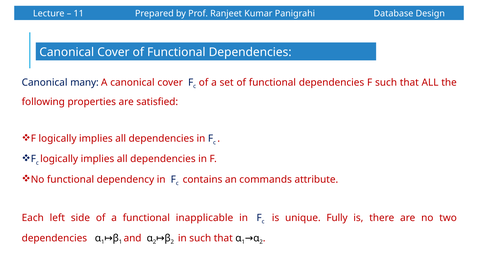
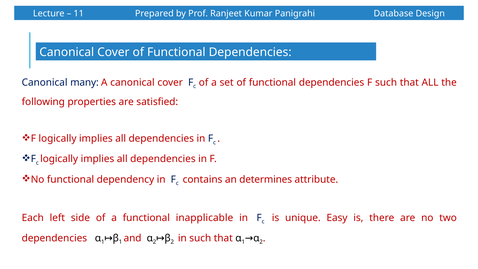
commands: commands -> determines
Fully: Fully -> Easy
